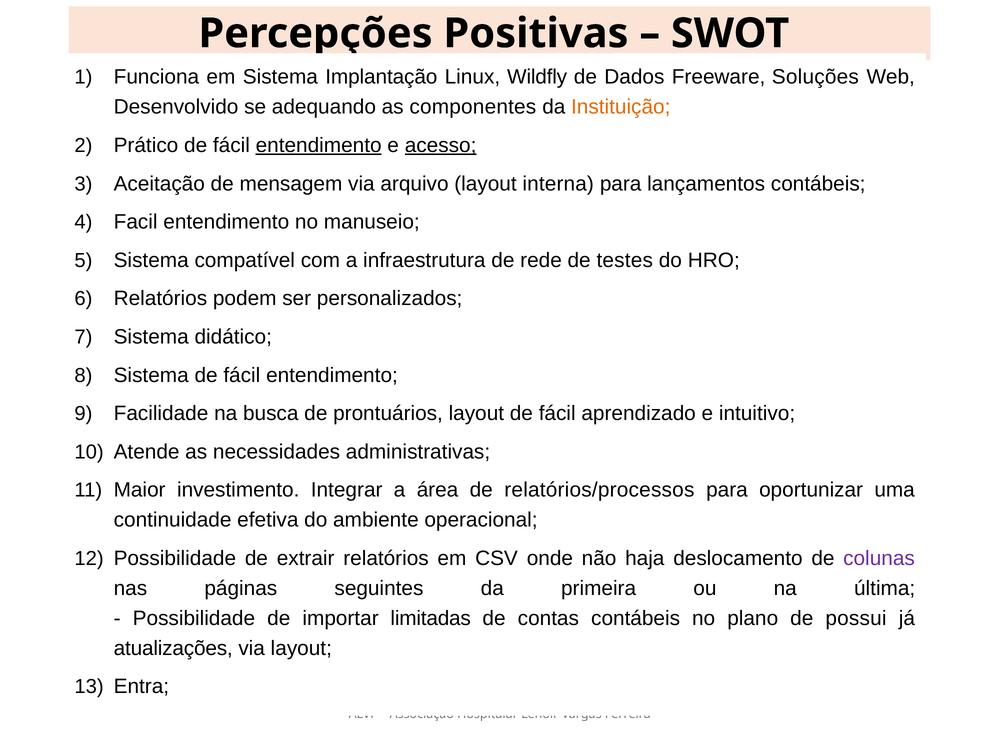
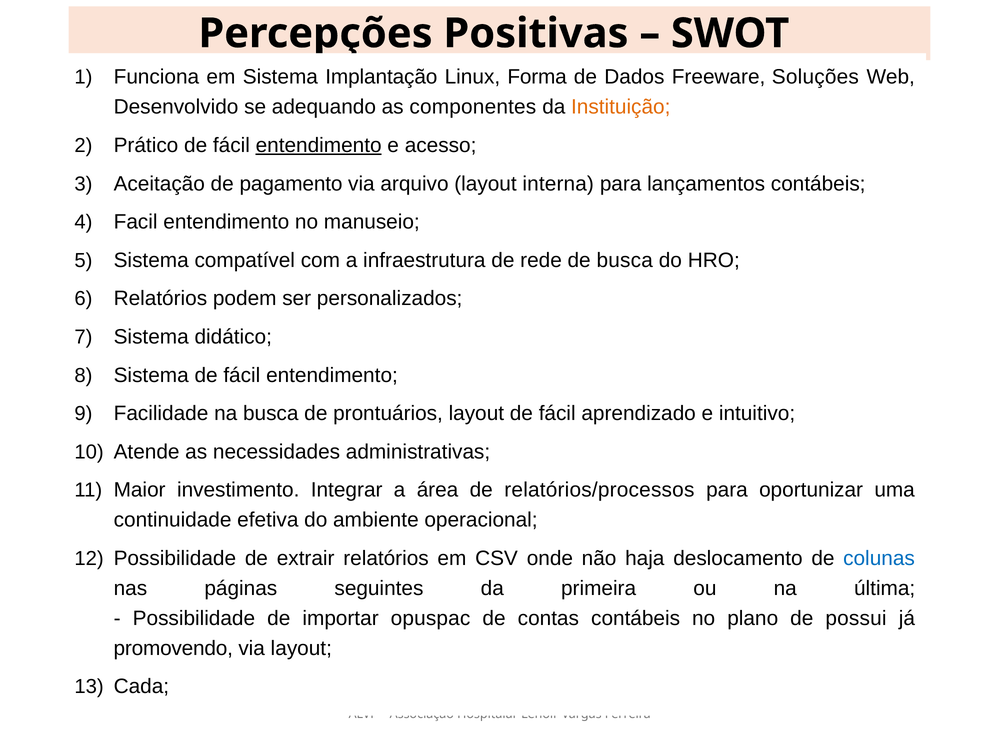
Wildfly: Wildfly -> Forma
acesso underline: present -> none
mensagem: mensagem -> pagamento
de testes: testes -> busca
colunas colour: purple -> blue
limitadas: limitadas -> opuspac
atualizações: atualizações -> promovendo
Entra: Entra -> Cada
